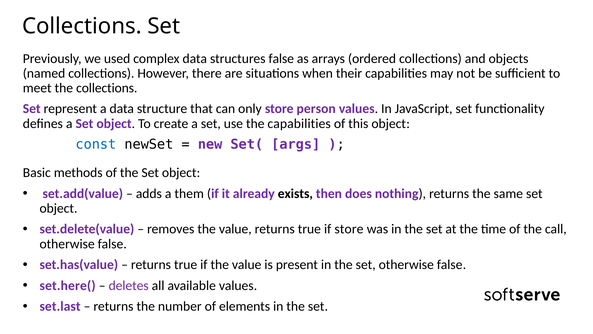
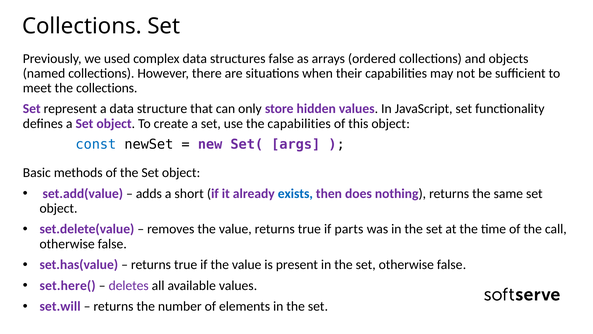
person: person -> hidden
them: them -> short
exists colour: black -> blue
if store: store -> parts
set.last: set.last -> set.will
